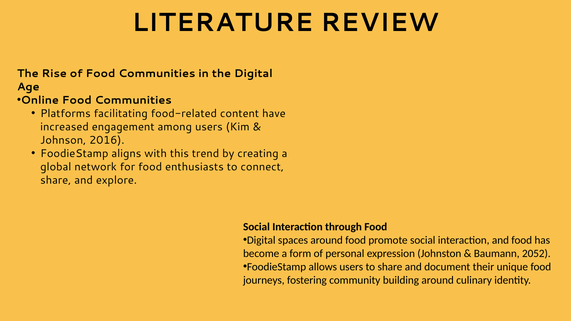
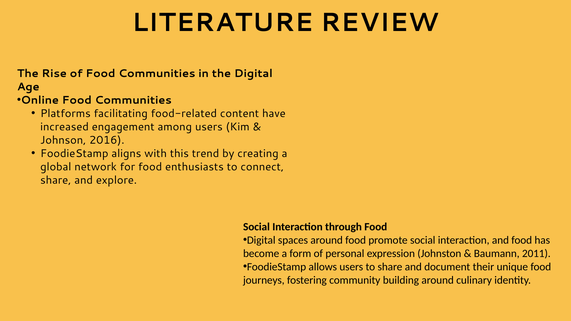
2052: 2052 -> 2011
